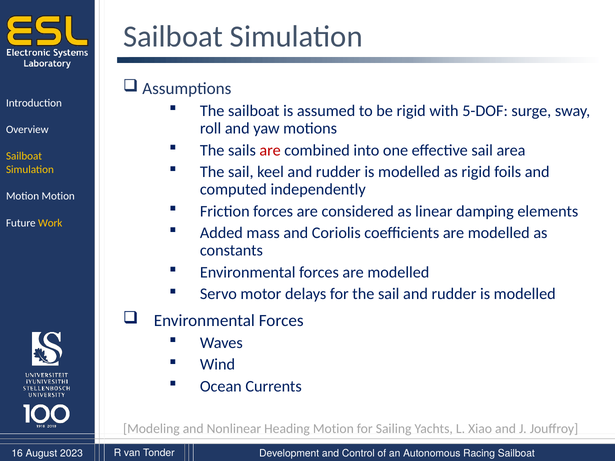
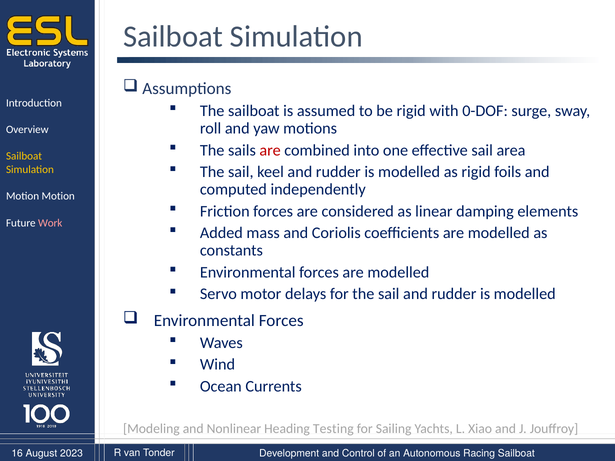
5-DOF: 5-DOF -> 0-DOF
Work colour: yellow -> pink
Heading Motion: Motion -> Testing
